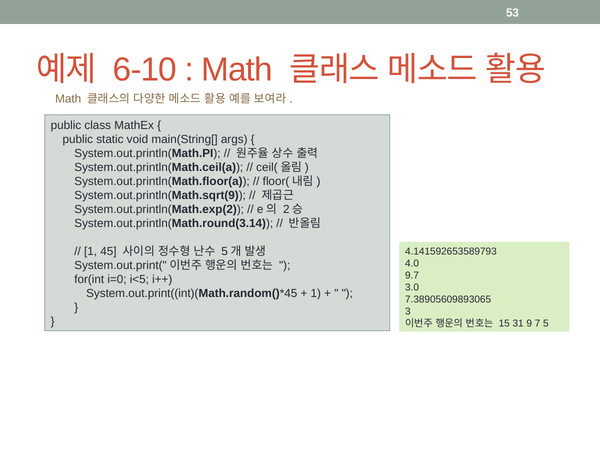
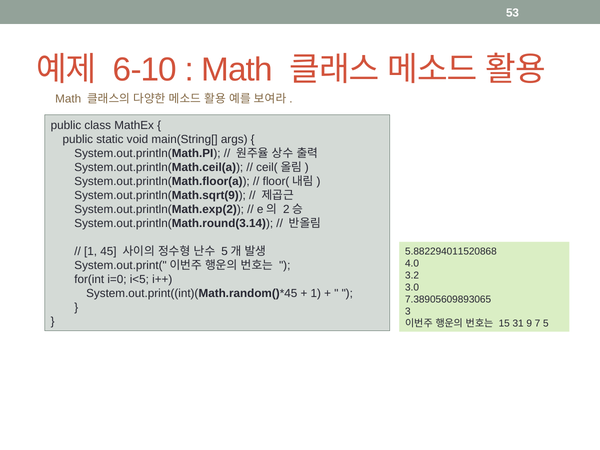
4.141592653589793: 4.141592653589793 -> 5.882294011520868
9.7: 9.7 -> 3.2
